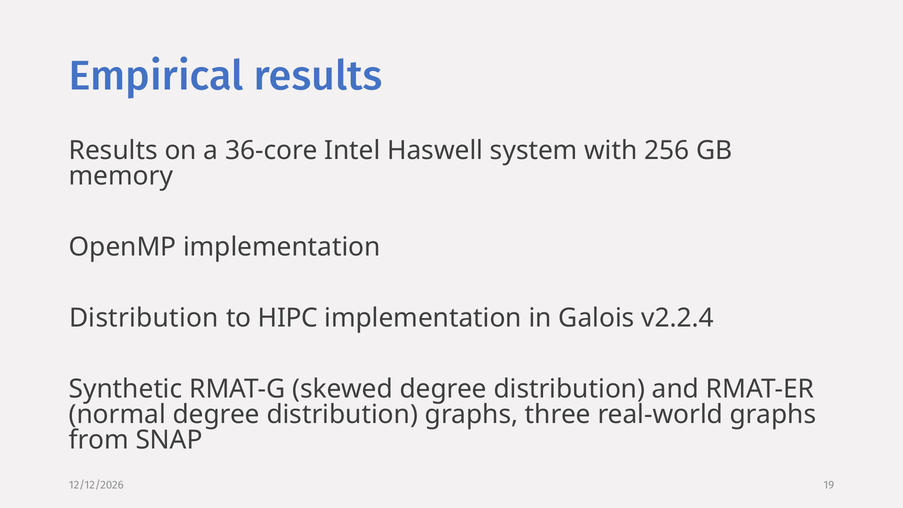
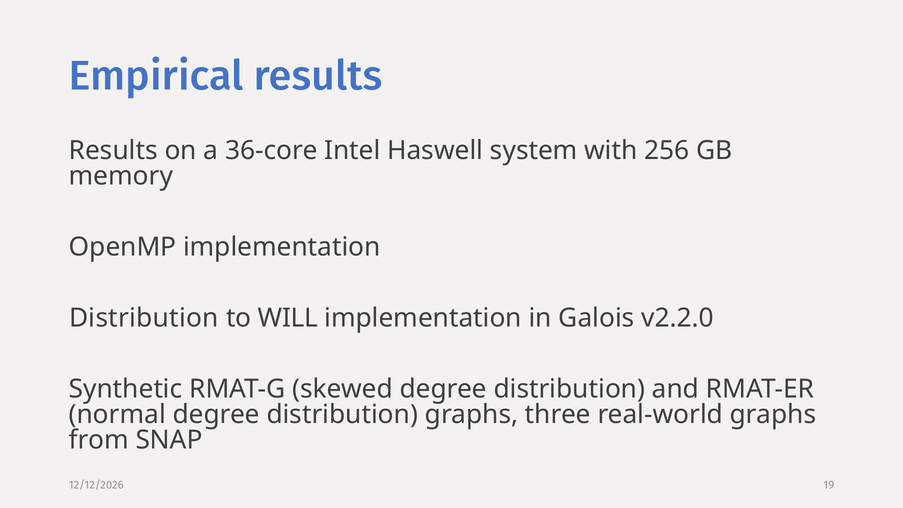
HIPC: HIPC -> WILL
v2.2.4: v2.2.4 -> v2.2.0
